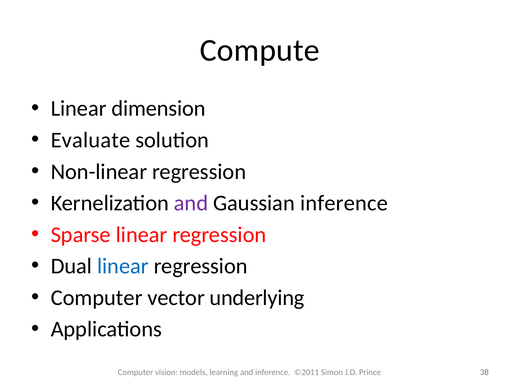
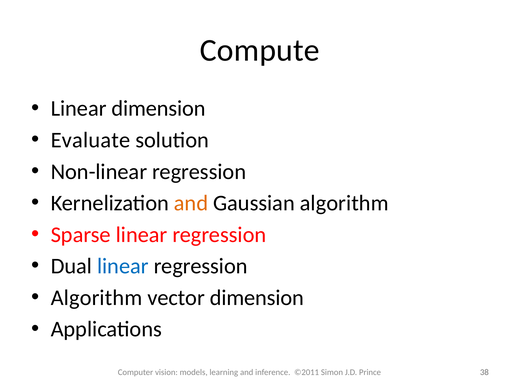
and at (191, 203) colour: purple -> orange
Gaussian inference: inference -> algorithm
Computer at (97, 298): Computer -> Algorithm
vector underlying: underlying -> dimension
